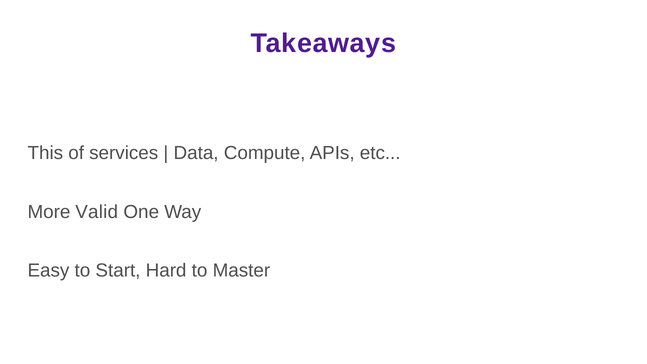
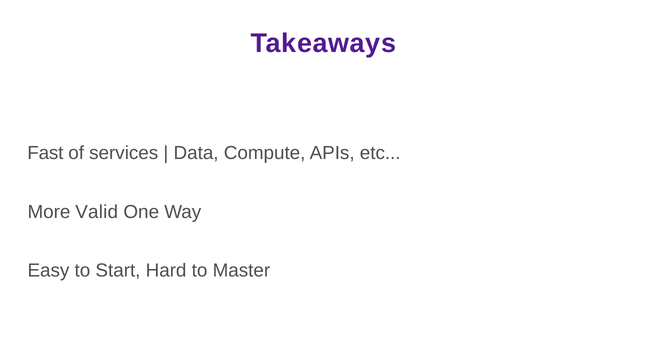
This: This -> Fast
